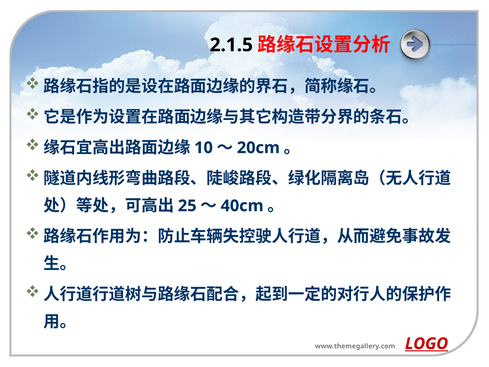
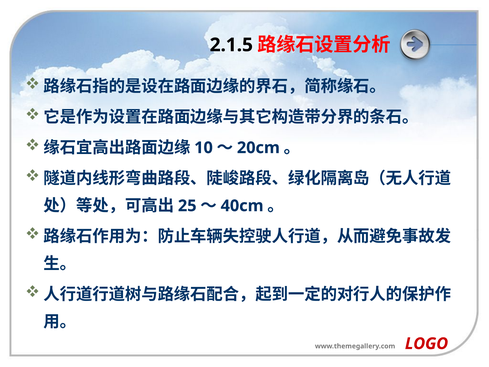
LOGO underline: present -> none
